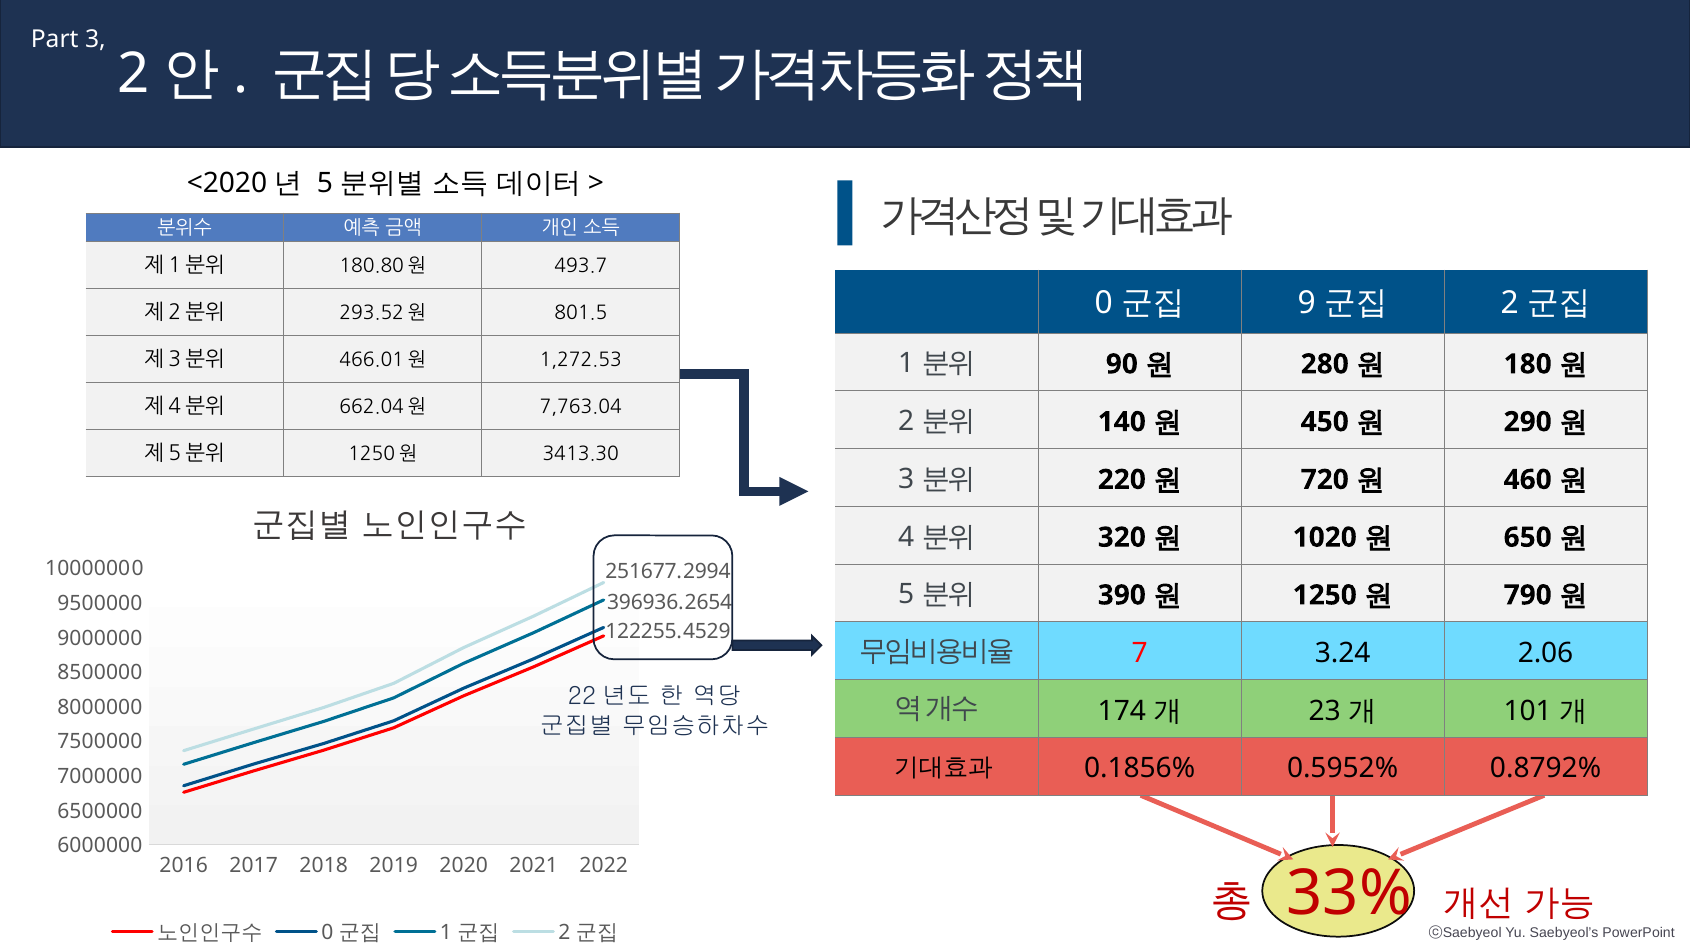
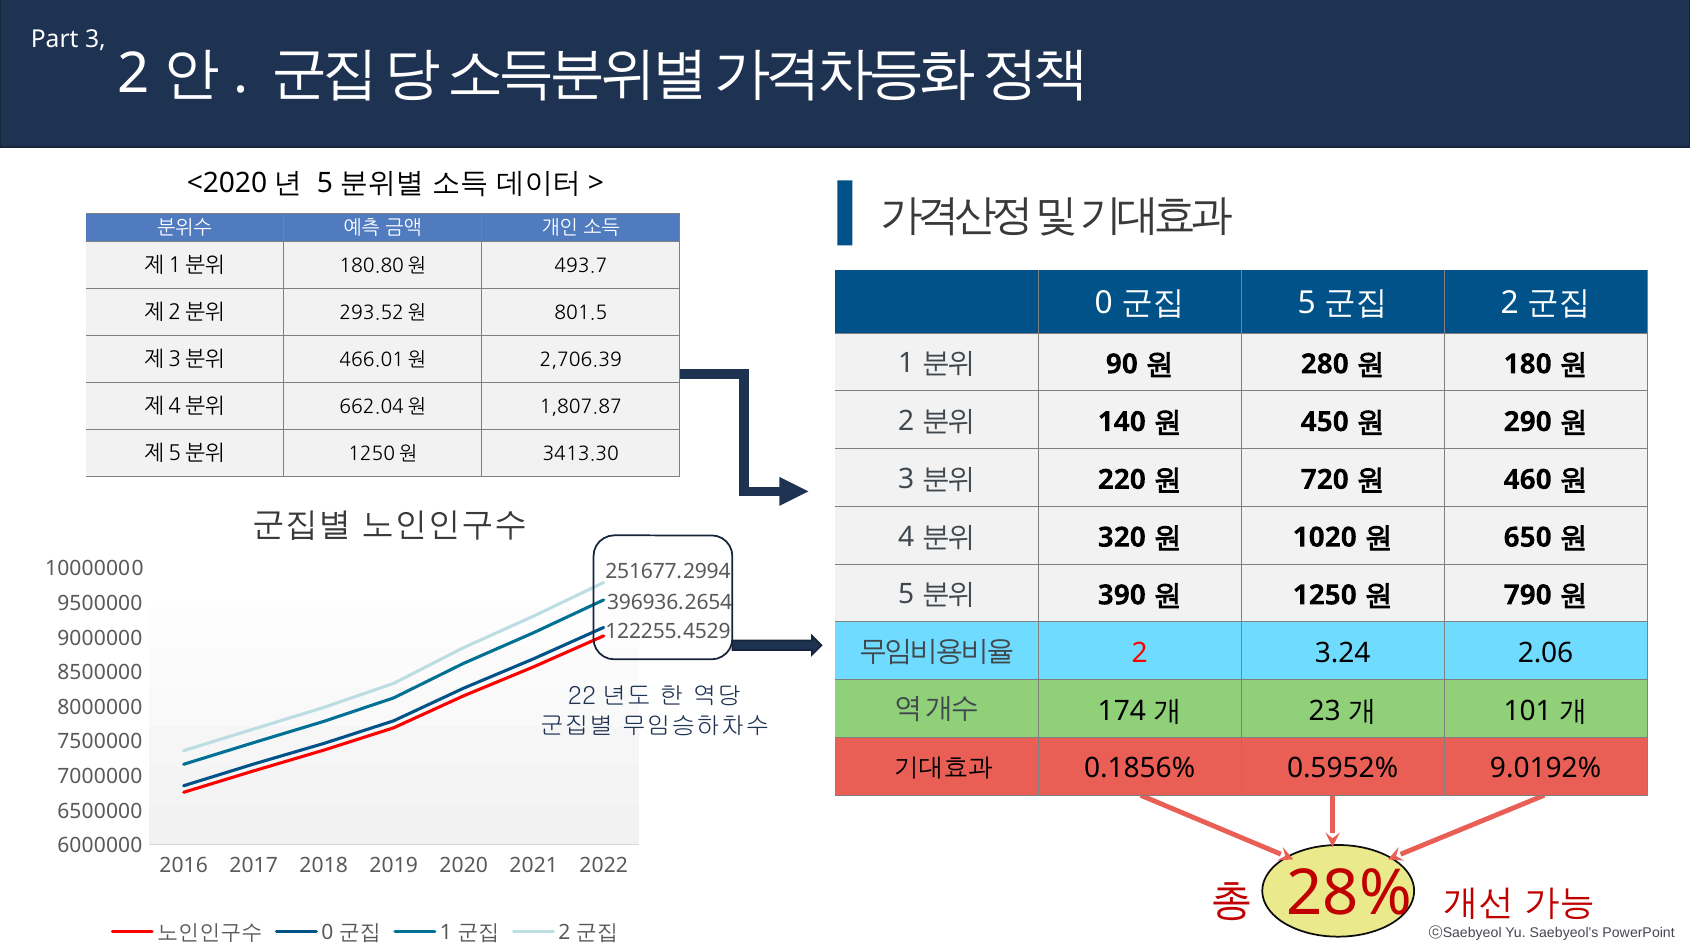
9 at (1307, 303): 9 -> 5
1,272.53: 1,272.53 -> 2,706.39
7,763.04: 7,763.04 -> 1,807.87
7 at (1140, 653): 7 -> 2
0.8792%: 0.8792% -> 9.0192%
33%: 33% -> 28%
